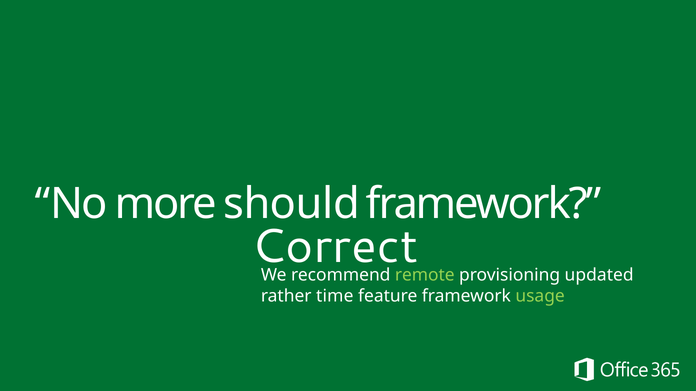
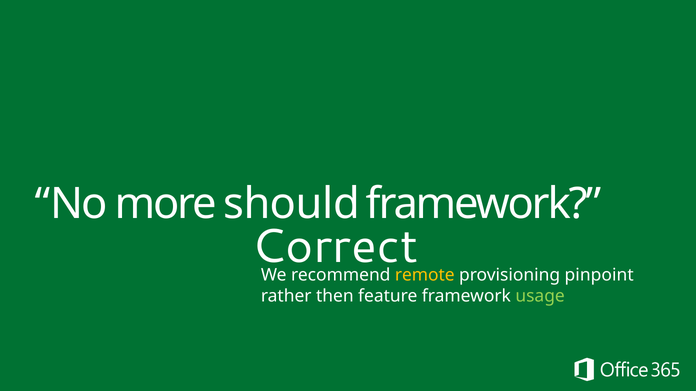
remote colour: light green -> yellow
updated: updated -> pinpoint
time: time -> then
